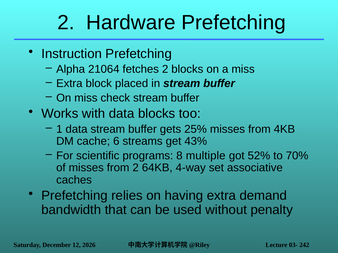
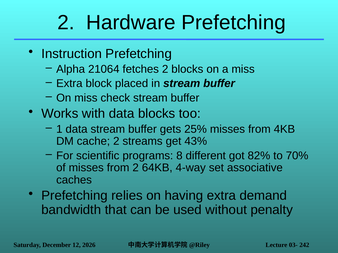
cache 6: 6 -> 2
multiple: multiple -> different
52%: 52% -> 82%
